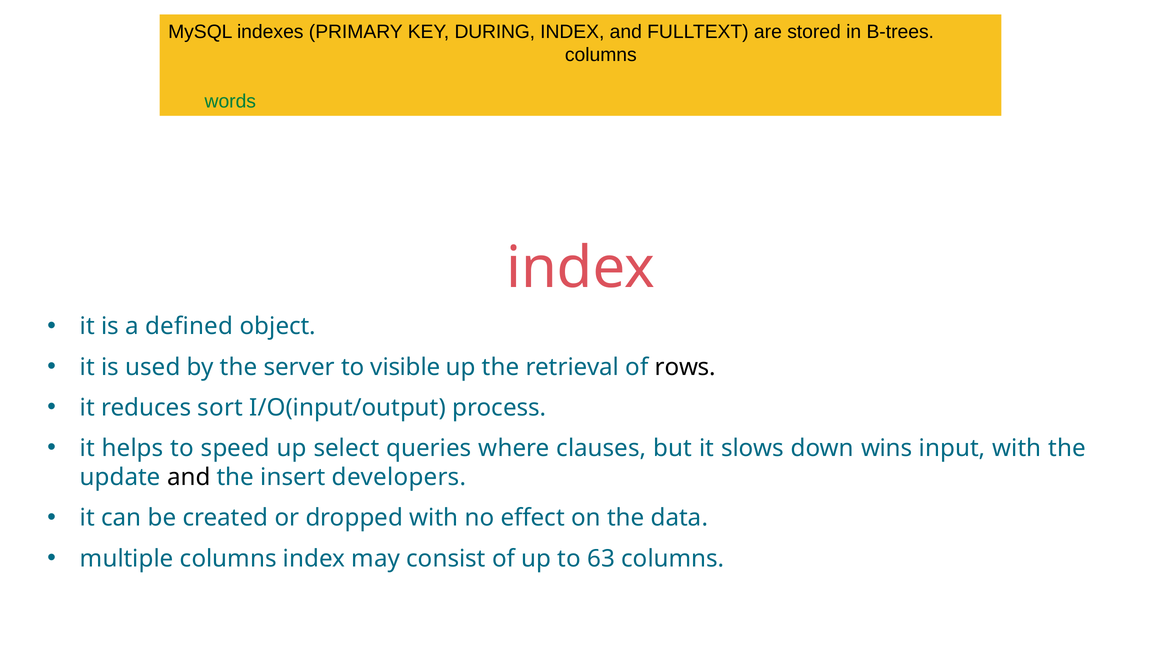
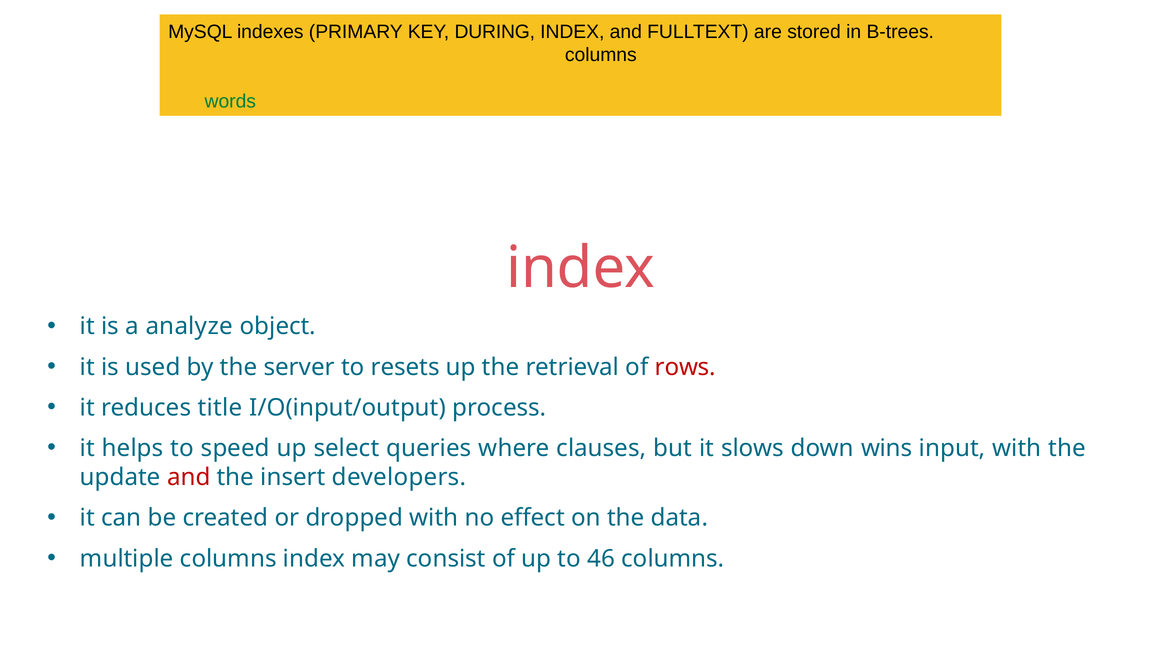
a defined: defined -> analyze
visible: visible -> resets
rows colour: black -> red
sort: sort -> title
and at (189, 477) colour: black -> red
63: 63 -> 46
